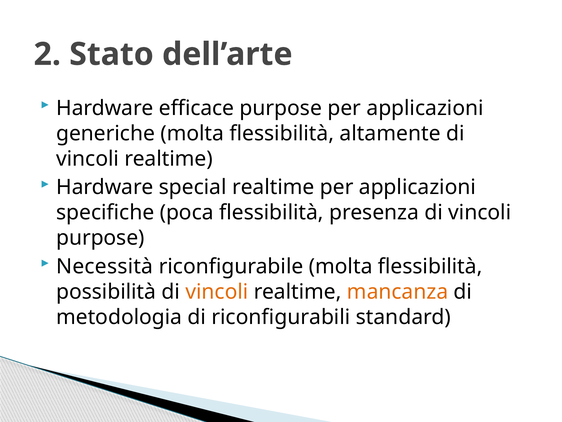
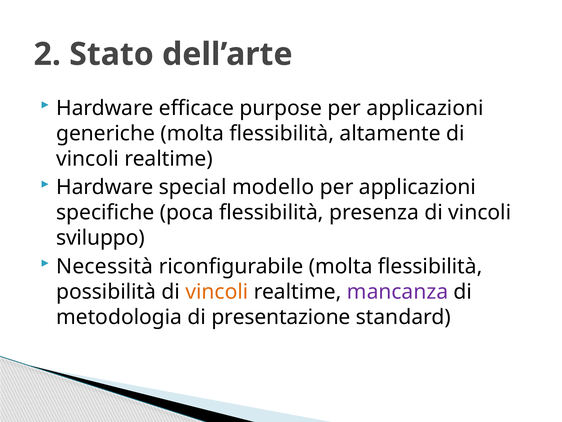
special realtime: realtime -> modello
purpose at (100, 238): purpose -> sviluppo
mancanza colour: orange -> purple
riconfigurabili: riconfigurabili -> presentazione
